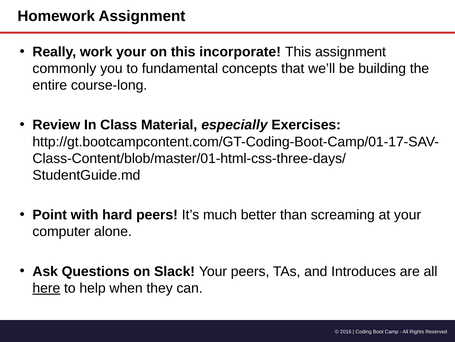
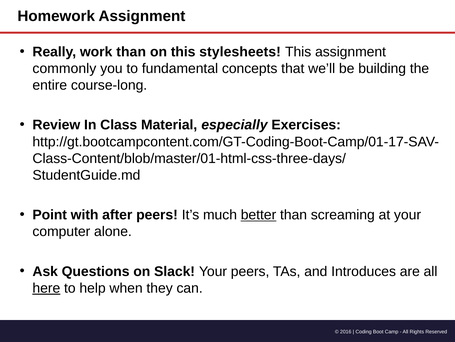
work your: your -> than
incorporate: incorporate -> stylesheets
hard: hard -> after
better underline: none -> present
